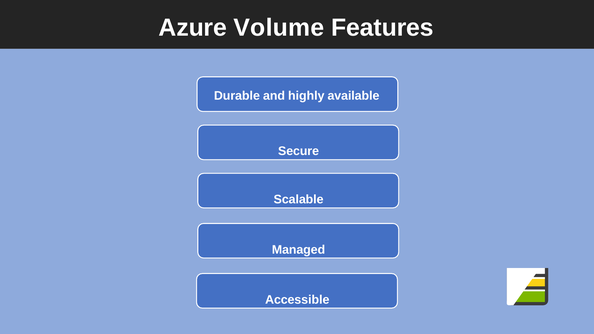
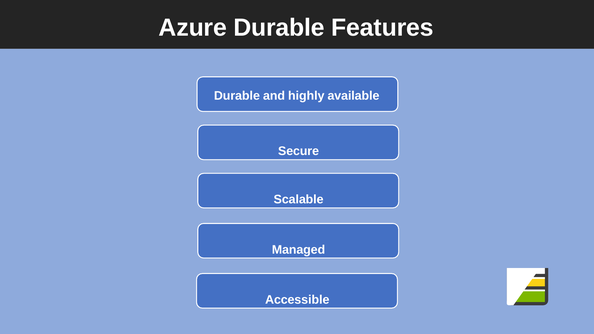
Azure Volume: Volume -> Durable
